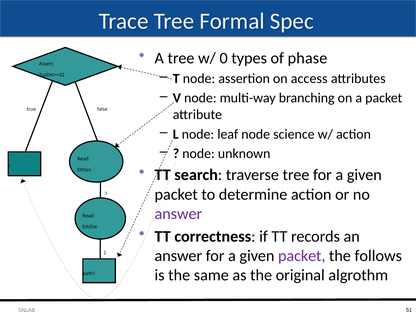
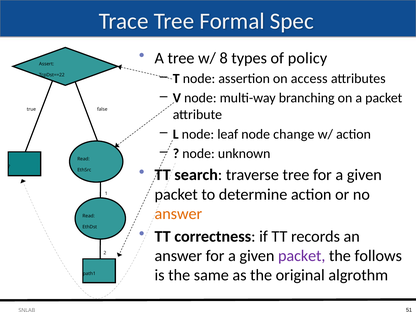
0: 0 -> 8
phase: phase -> policy
science: science -> change
answer at (178, 214) colour: purple -> orange
